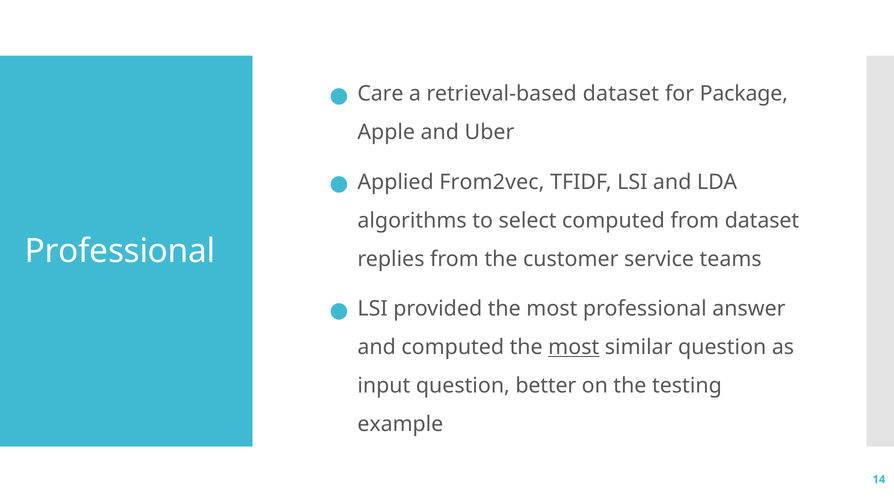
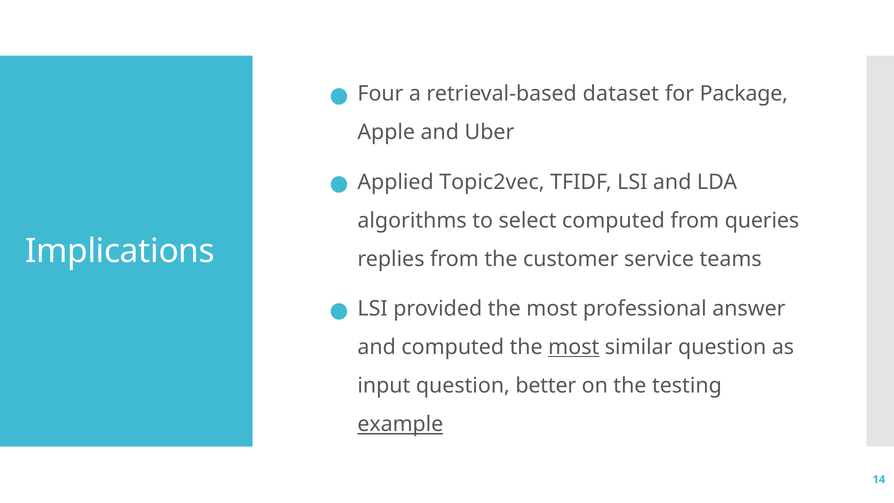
Care: Care -> Four
From2vec: From2vec -> Topic2vec
from dataset: dataset -> queries
Professional at (120, 251): Professional -> Implications
example underline: none -> present
